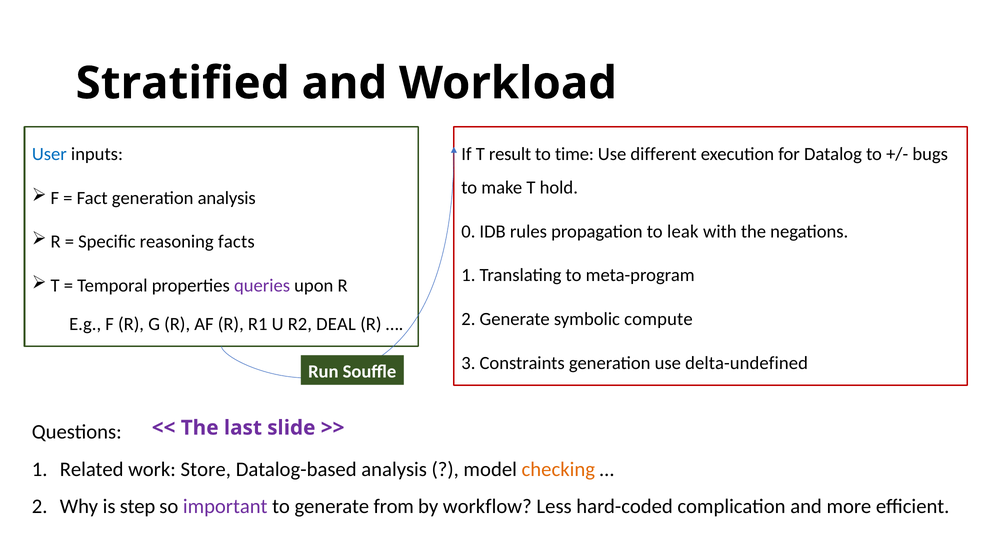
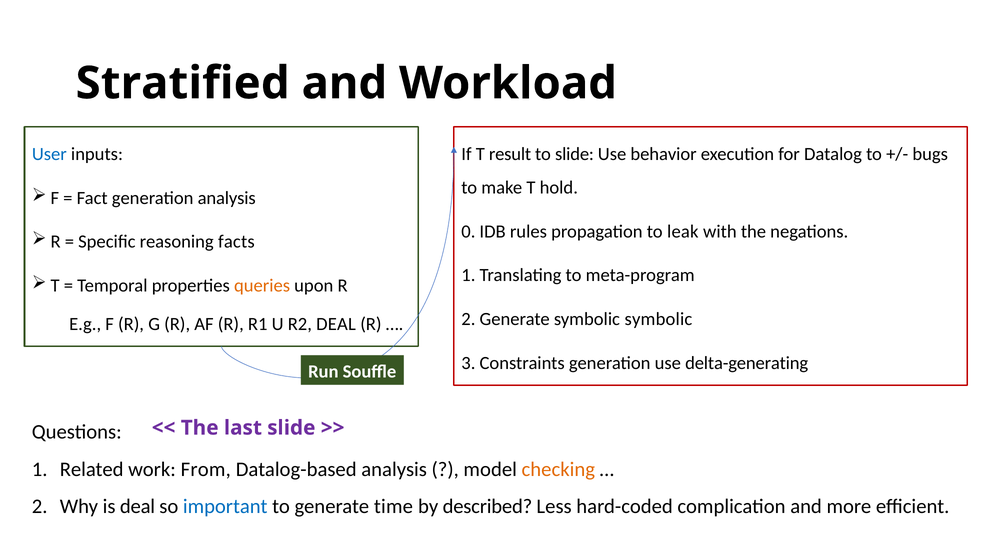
to time: time -> slide
different: different -> behavior
queries colour: purple -> orange
symbolic compute: compute -> symbolic
delta-undefined: delta-undefined -> delta-generating
Store: Store -> From
is step: step -> deal
important colour: purple -> blue
from: from -> time
workflow: workflow -> described
